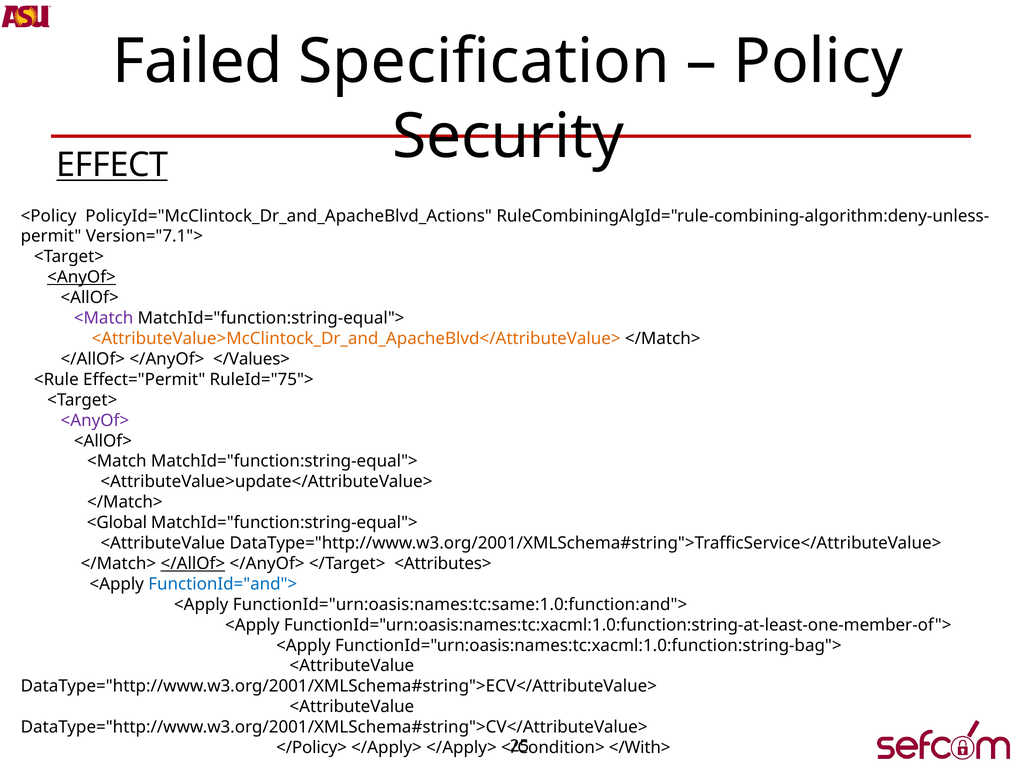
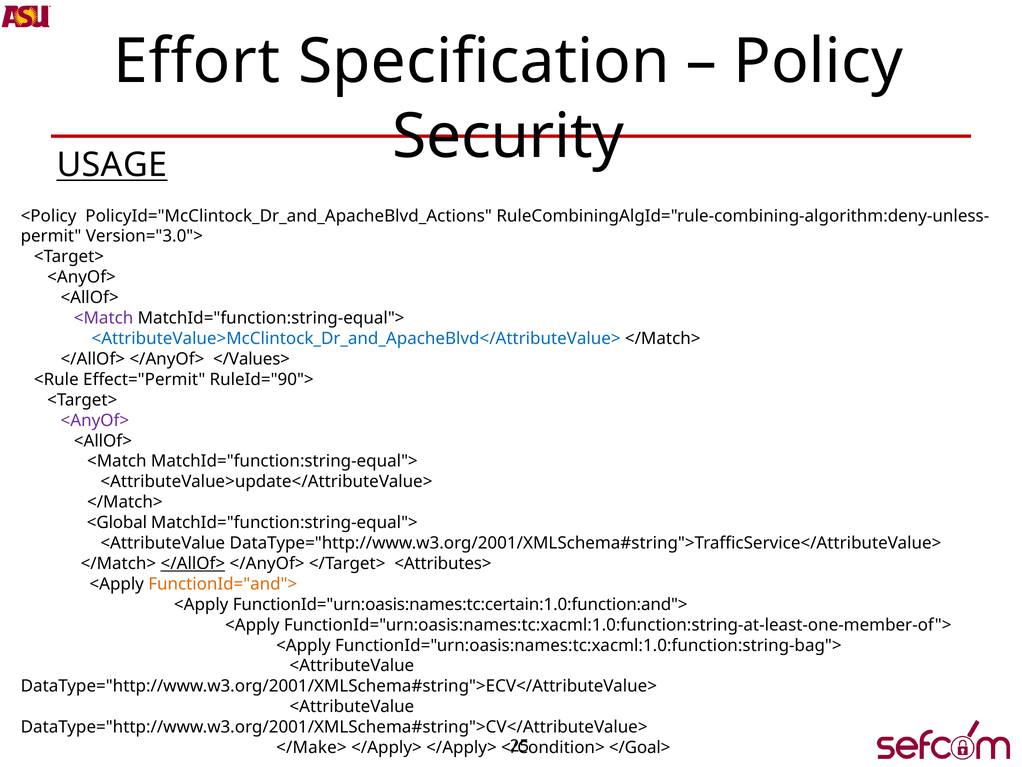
Failed: Failed -> Effort
EFFECT: EFFECT -> USAGE
Version="7.1">: Version="7.1"> -> Version="3.0">
<AnyOf> at (82, 277) underline: present -> none
<AttributeValue>McClintock_Dr_and_ApacheBlvd</AttributeValue> colour: orange -> blue
RuleId="75">: RuleId="75"> -> RuleId="90">
FunctionId="and"> colour: blue -> orange
FunctionId="urn:oasis:names:tc:same:1.0:function:and">: FunctionId="urn:oasis:names:tc:same:1.0:function:and"> -> FunctionId="urn:oasis:names:tc:certain:1.0:function:and">
</Policy>: </Policy> -> </Make>
</With>: </With> -> </Goal>
